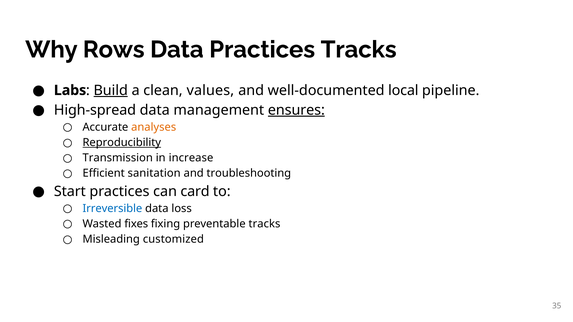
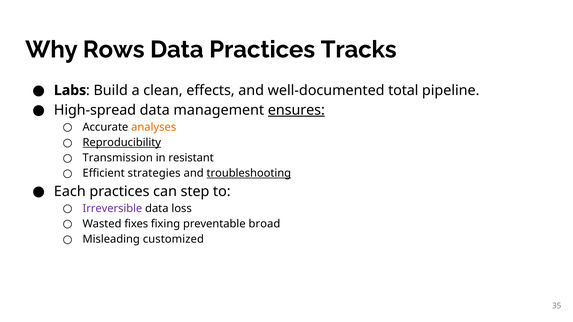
Build underline: present -> none
values: values -> effects
local: local -> total
increase: increase -> resistant
sanitation: sanitation -> strategies
troubleshooting underline: none -> present
Start: Start -> Each
card: card -> step
Irreversible colour: blue -> purple
preventable tracks: tracks -> broad
